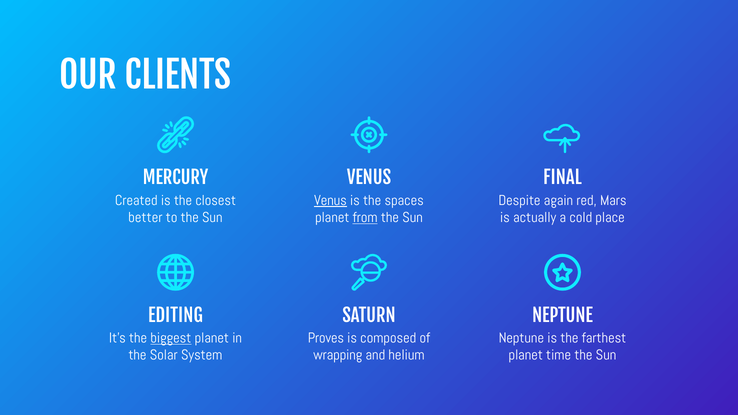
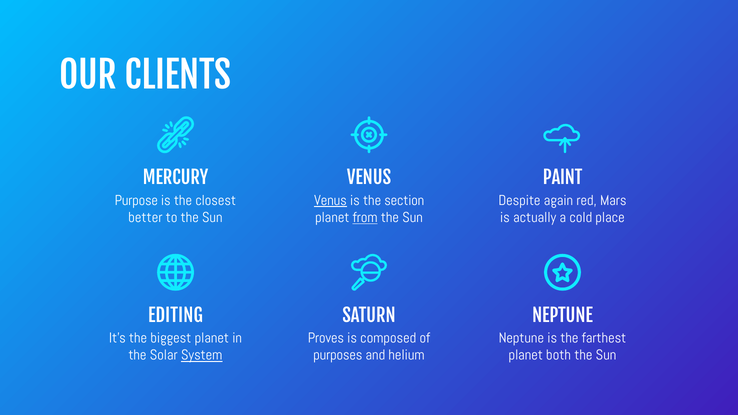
FINAL: FINAL -> PAINT
Created: Created -> Purpose
spaces: spaces -> section
biggest underline: present -> none
System underline: none -> present
wrapping: wrapping -> purposes
time: time -> both
